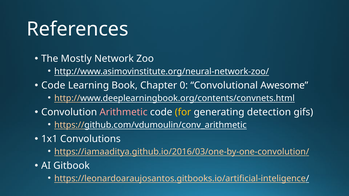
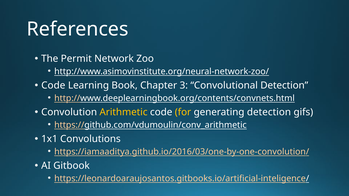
Mostly: Mostly -> Permit
0: 0 -> 3
Convolutional Awesome: Awesome -> Detection
Arithmetic colour: pink -> yellow
